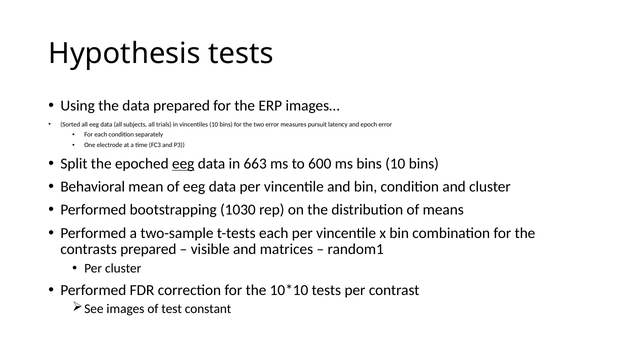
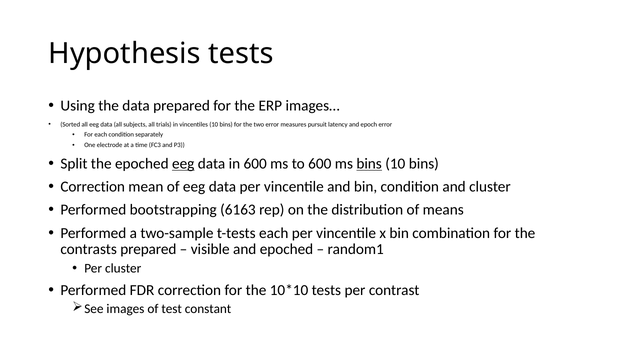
in 663: 663 -> 600
bins at (369, 164) underline: none -> present
Behavioral at (93, 187): Behavioral -> Correction
1030: 1030 -> 6163
and matrices: matrices -> epoched
